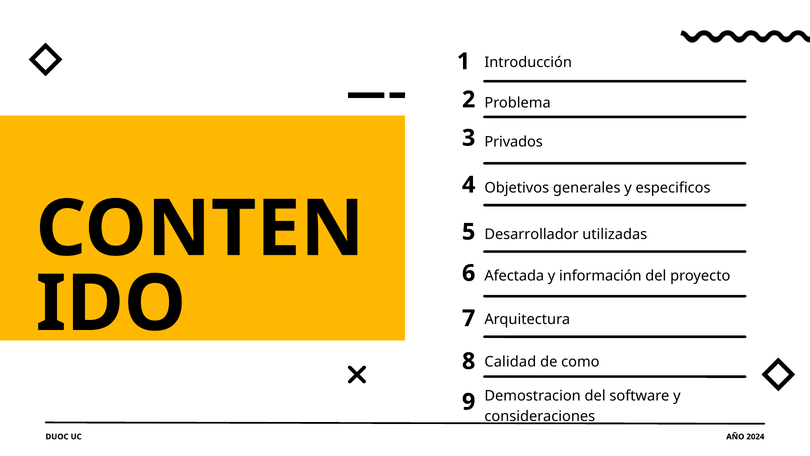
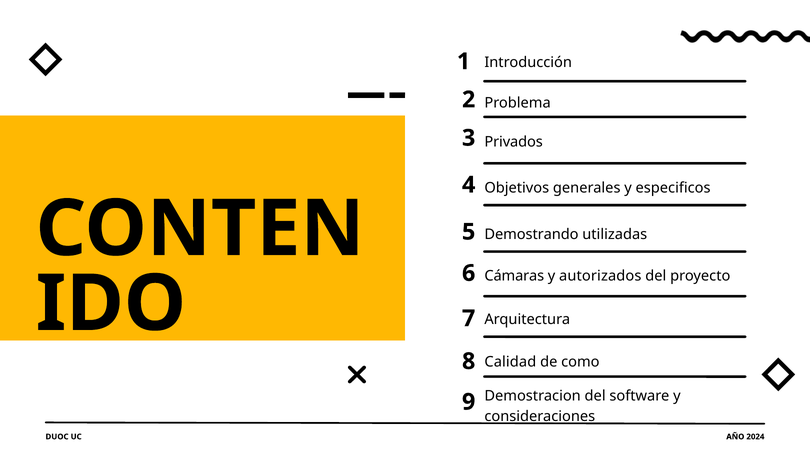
Desarrollador: Desarrollador -> Demostrando
Afectada: Afectada -> Cámaras
información: información -> autorizados
